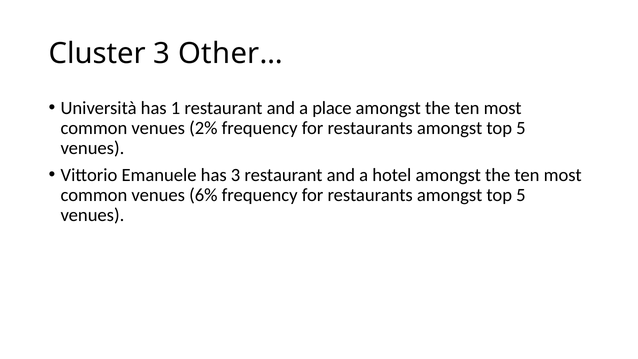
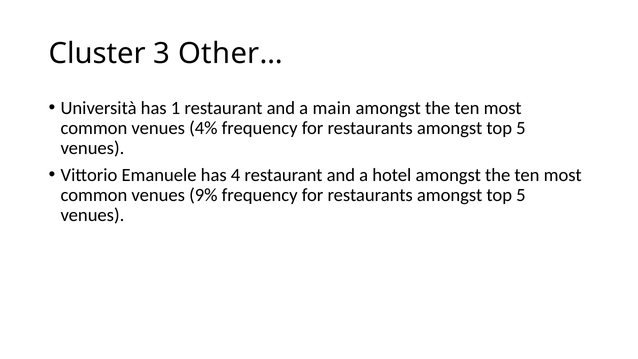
place: place -> main
2%: 2% -> 4%
has 3: 3 -> 4
6%: 6% -> 9%
